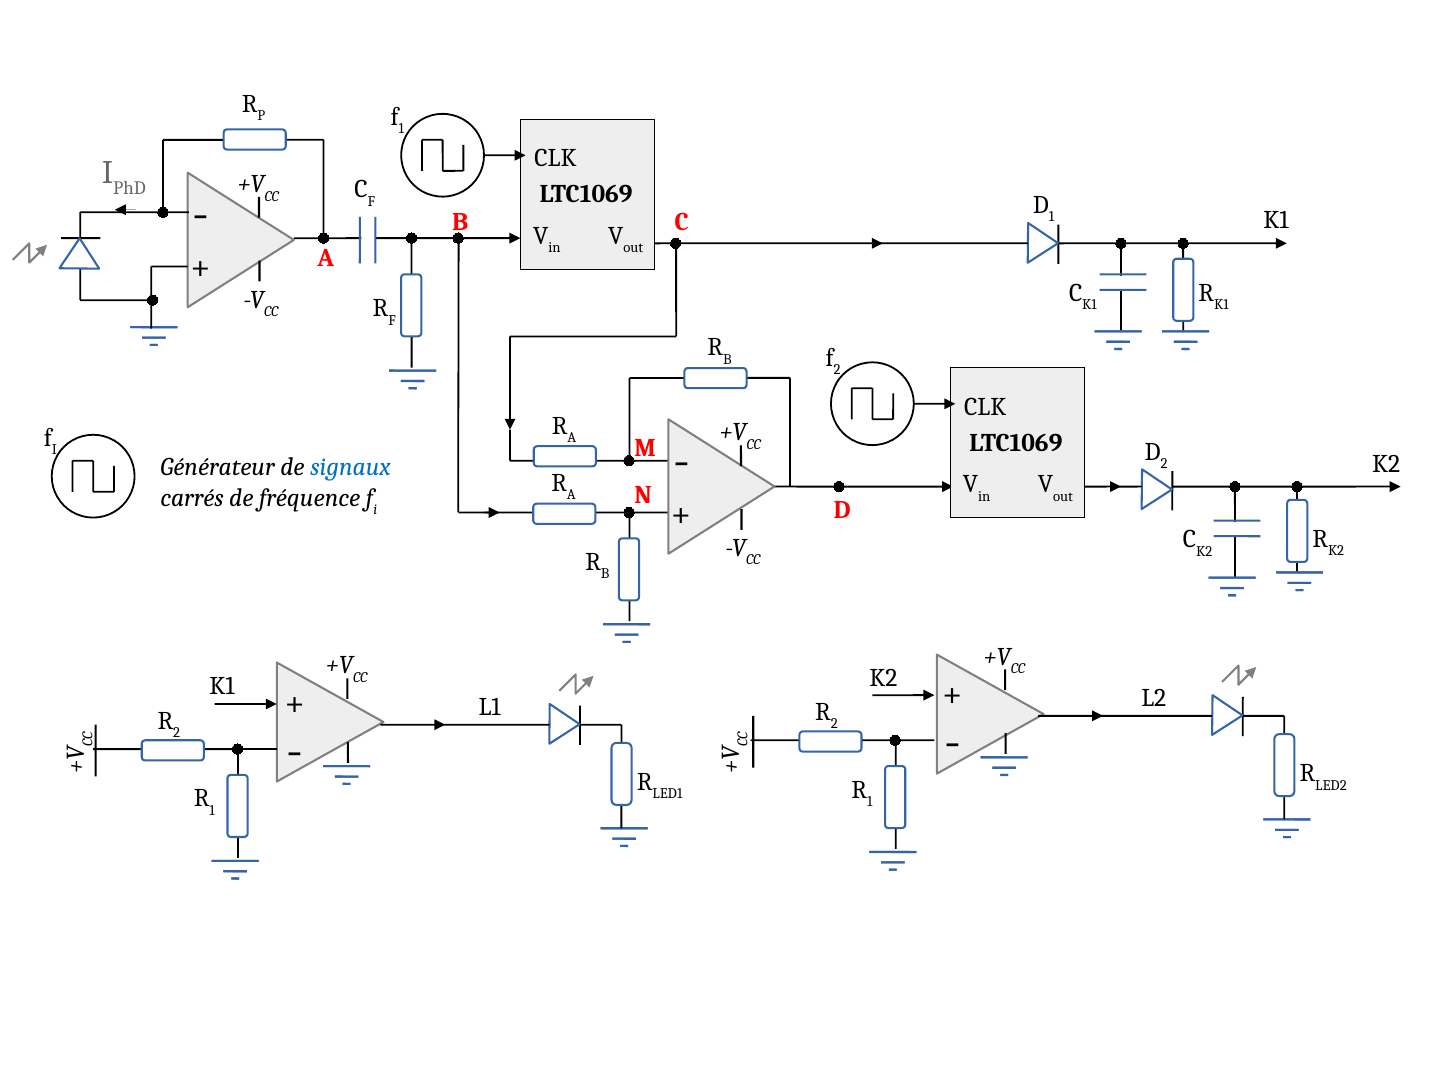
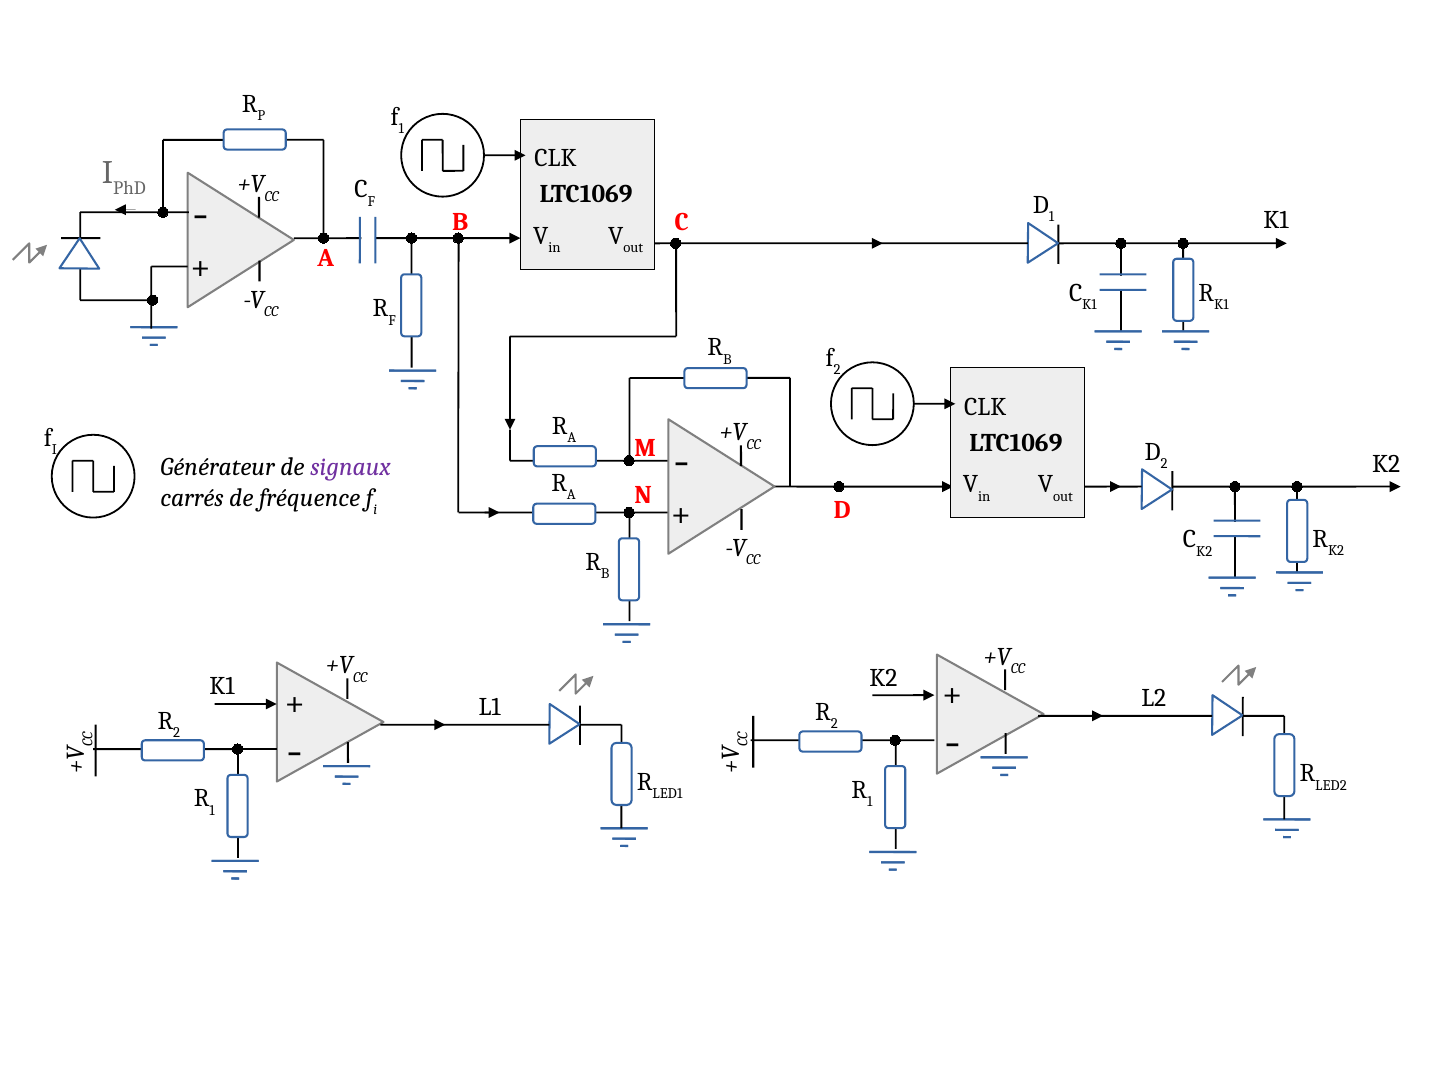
signaux colour: blue -> purple
